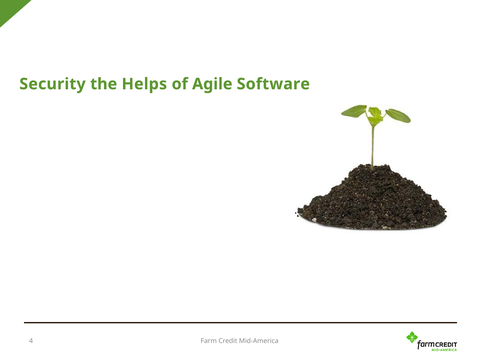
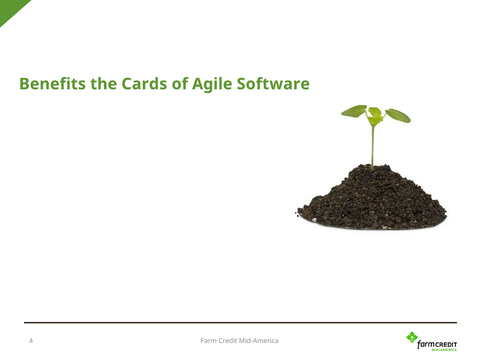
Security: Security -> Benefits
Helps: Helps -> Cards
